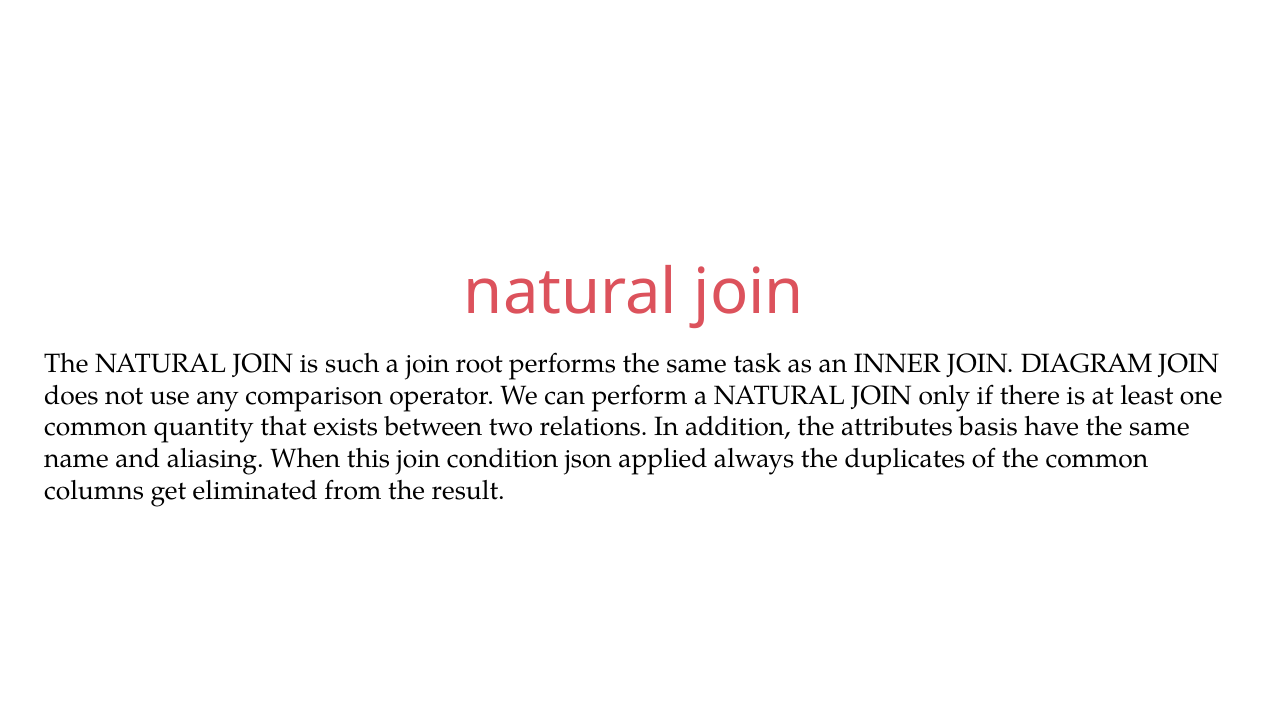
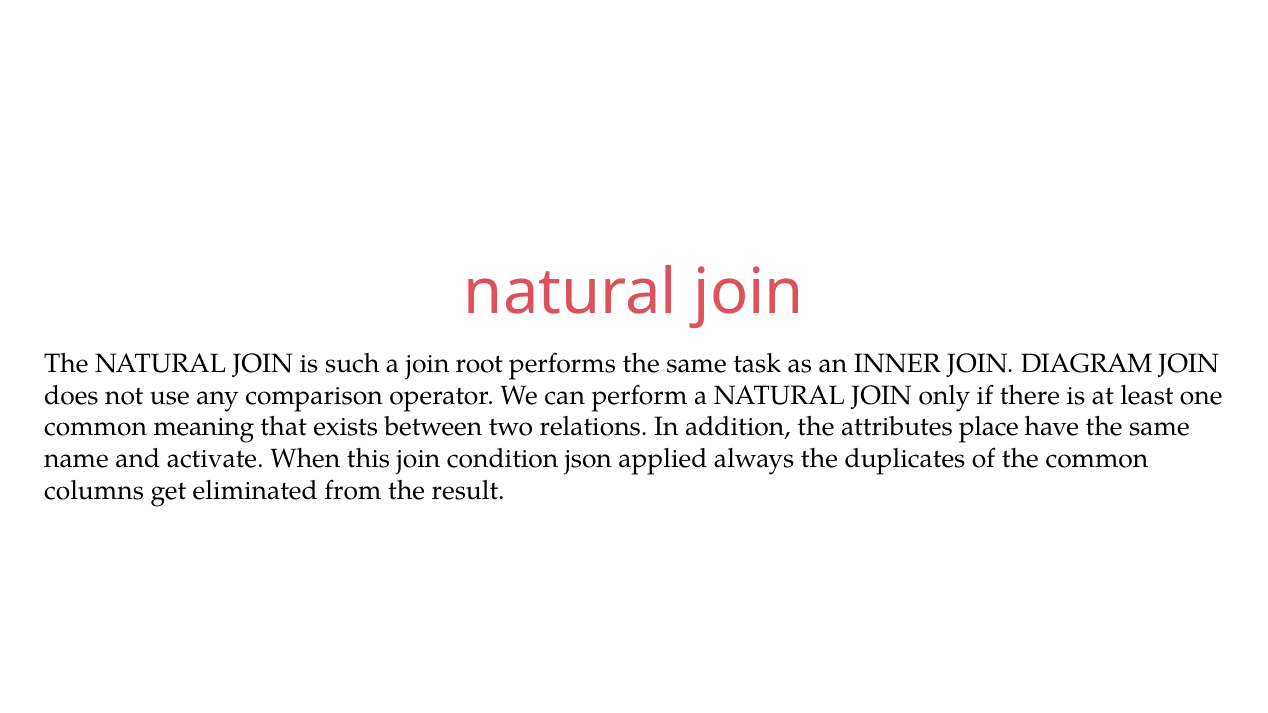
quantity: quantity -> meaning
basis: basis -> place
aliasing: aliasing -> activate
